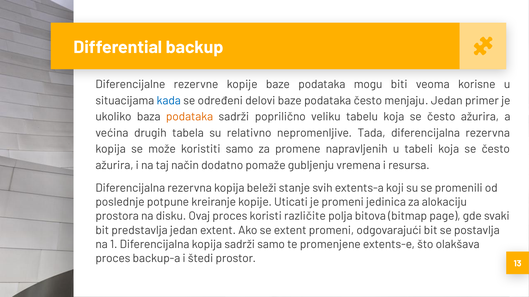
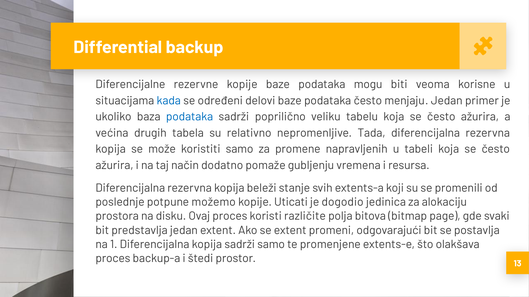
podataka at (190, 117) colour: orange -> blue
kreiranje: kreiranje -> možemo
je promeni: promeni -> dogodio
